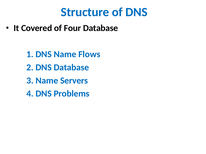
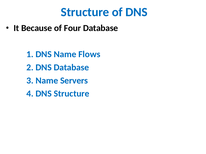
Covered: Covered -> Because
Problems at (72, 94): Problems -> Structure
